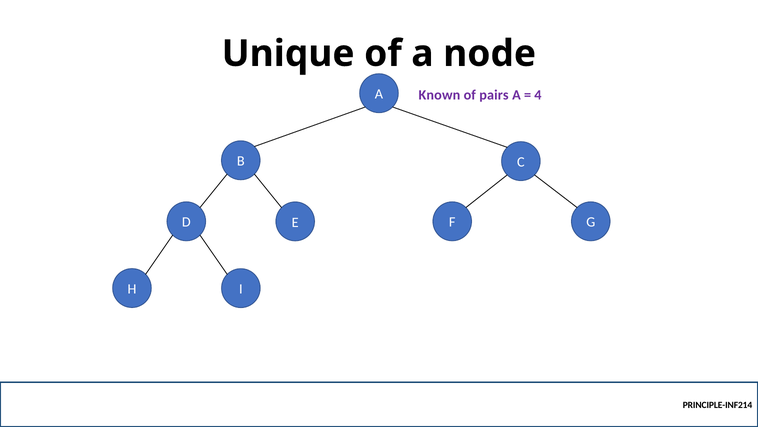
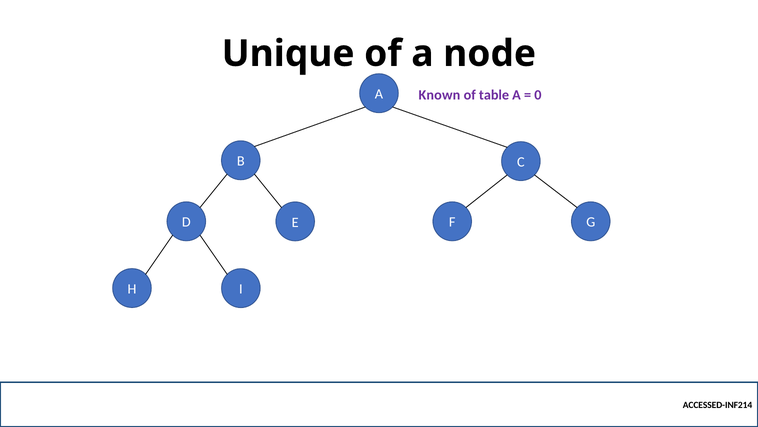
pairs: pairs -> table
4: 4 -> 0
PRINCIPLE-INF214: PRINCIPLE-INF214 -> ACCESSED-INF214
